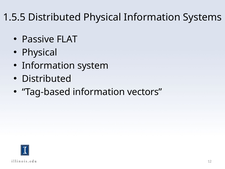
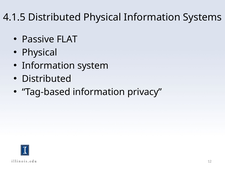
1.5.5: 1.5.5 -> 4.1.5
vectors: vectors -> privacy
